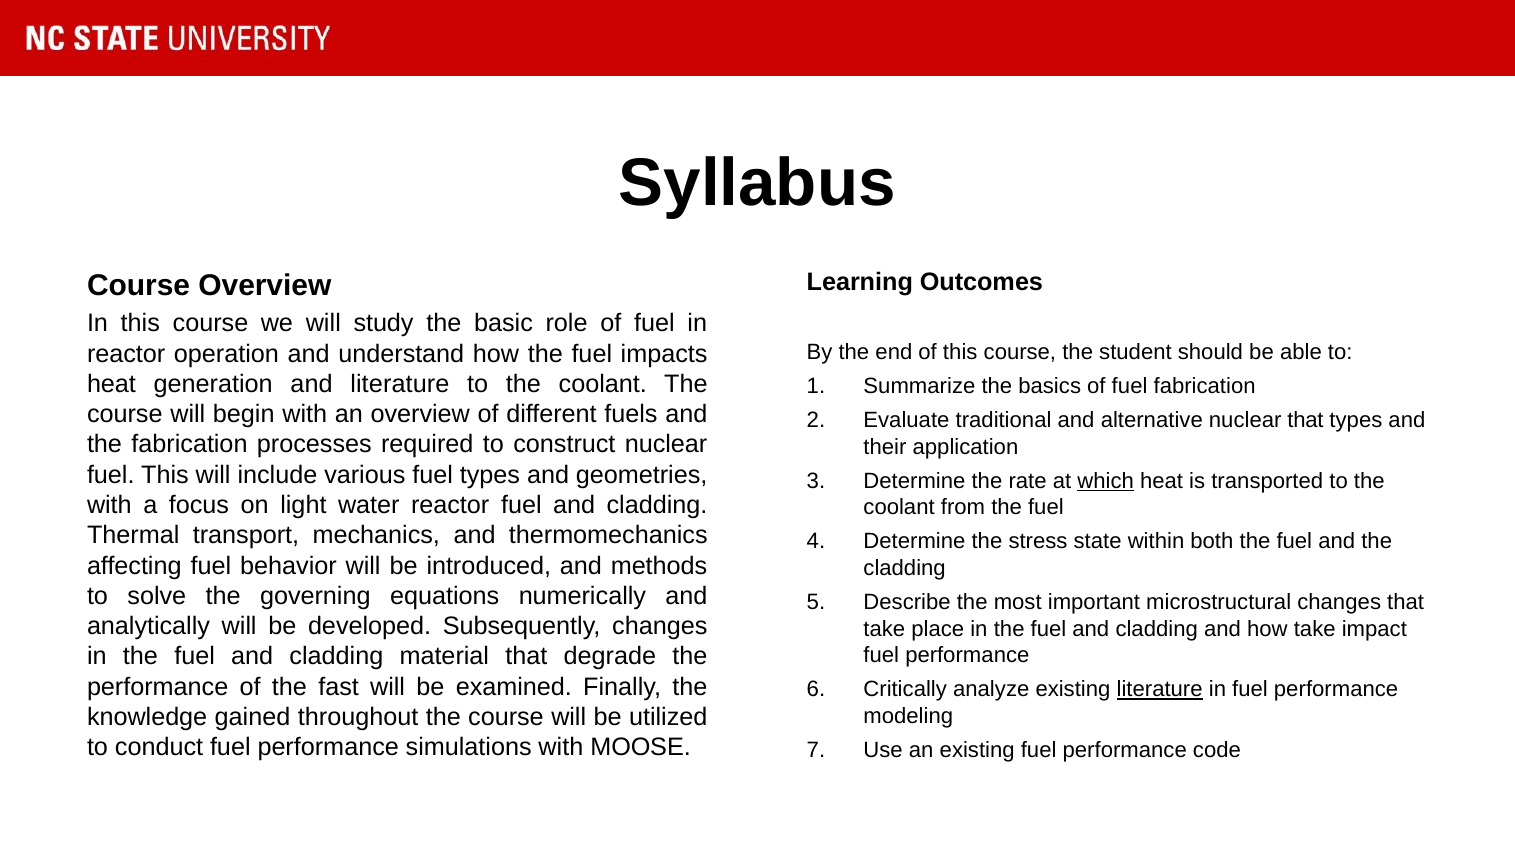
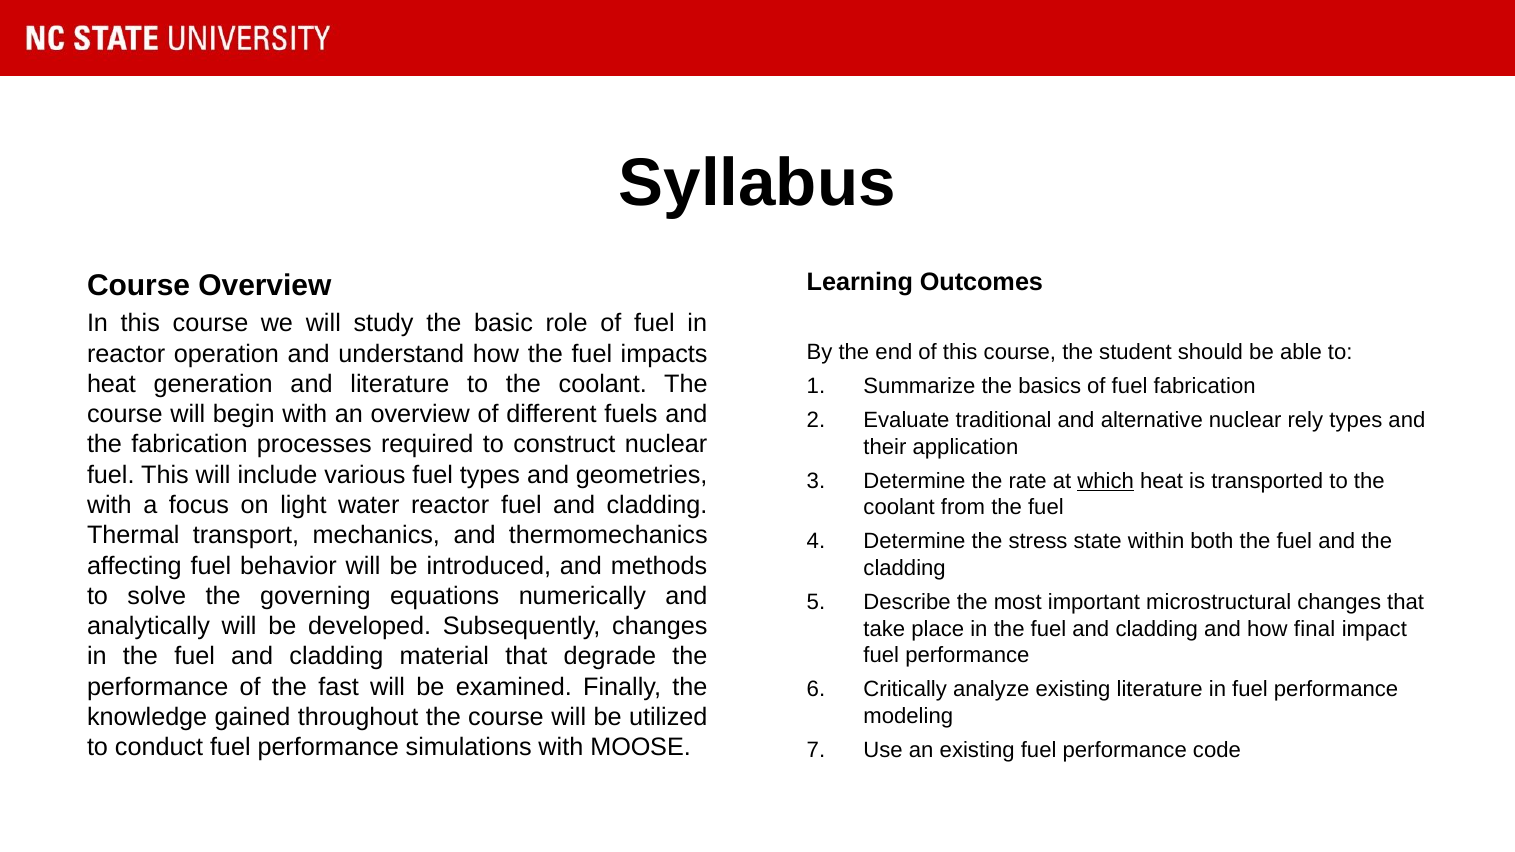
nuclear that: that -> rely
how take: take -> final
literature at (1160, 690) underline: present -> none
